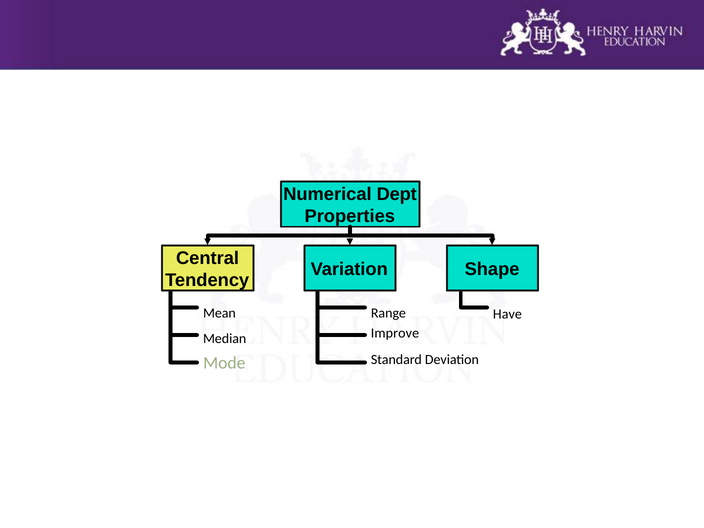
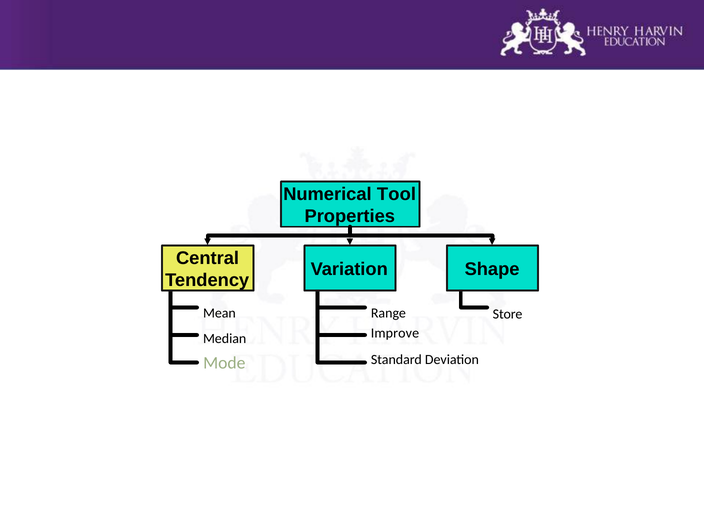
Dept: Dept -> Tool
Have: Have -> Store
